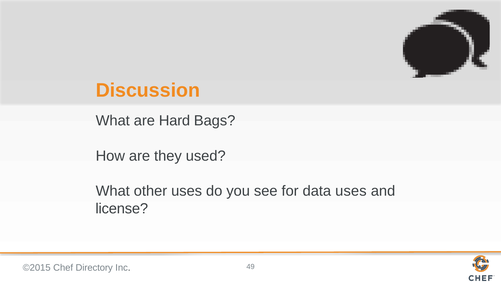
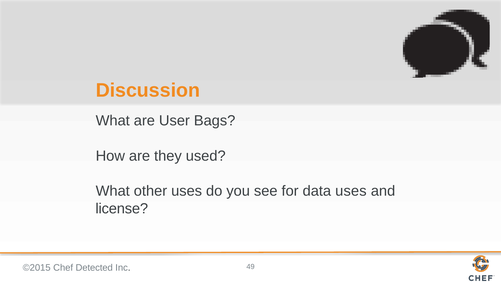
Hard: Hard -> User
Directory: Directory -> Detected
